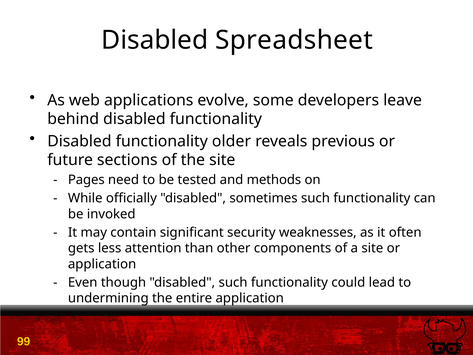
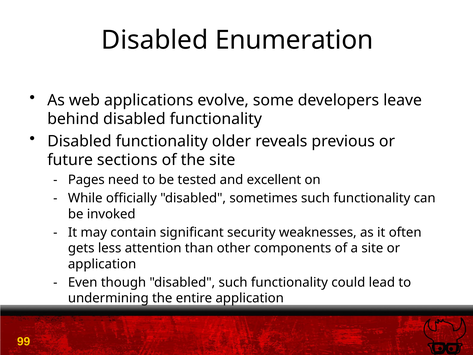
Spreadsheet: Spreadsheet -> Enumeration
methods: methods -> excellent
